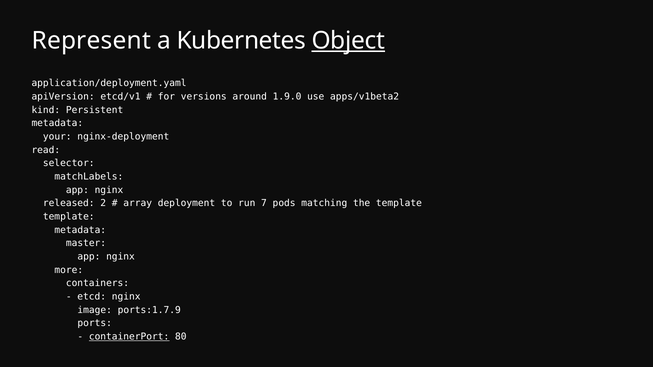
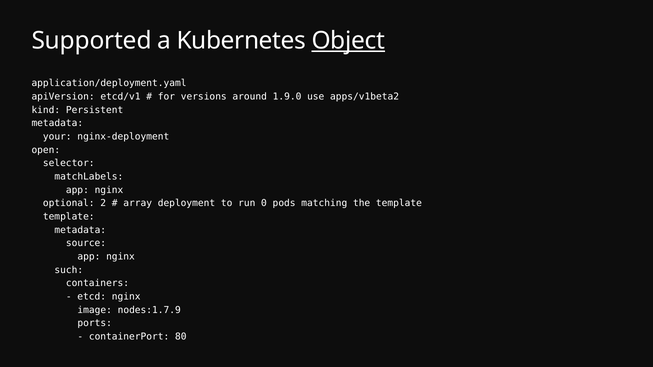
Represent: Represent -> Supported
read: read -> open
released: released -> optional
7: 7 -> 0
master: master -> source
more: more -> such
ports:1.7.9: ports:1.7.9 -> nodes:1.7.9
containerPort underline: present -> none
